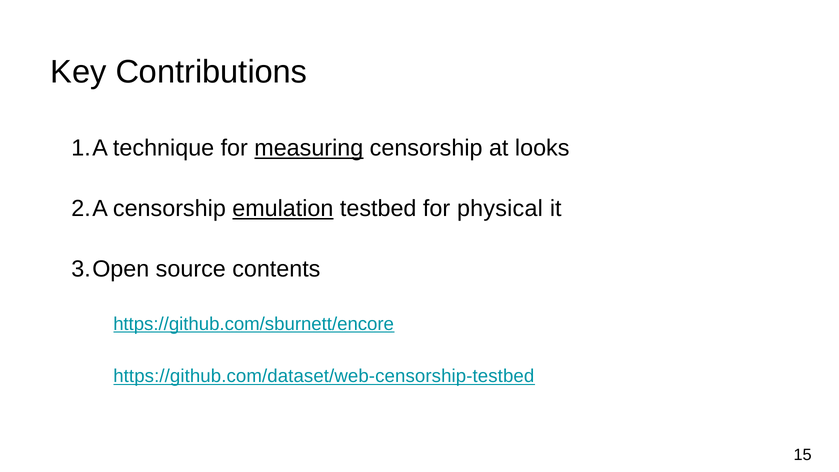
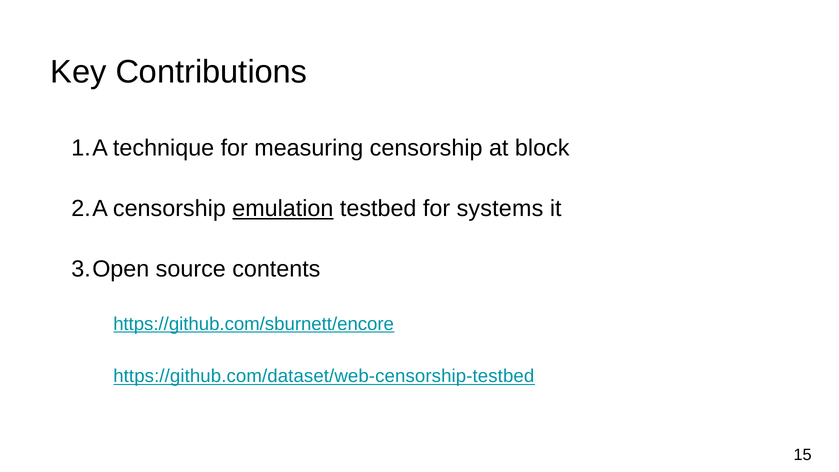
measuring underline: present -> none
looks: looks -> block
physical: physical -> systems
